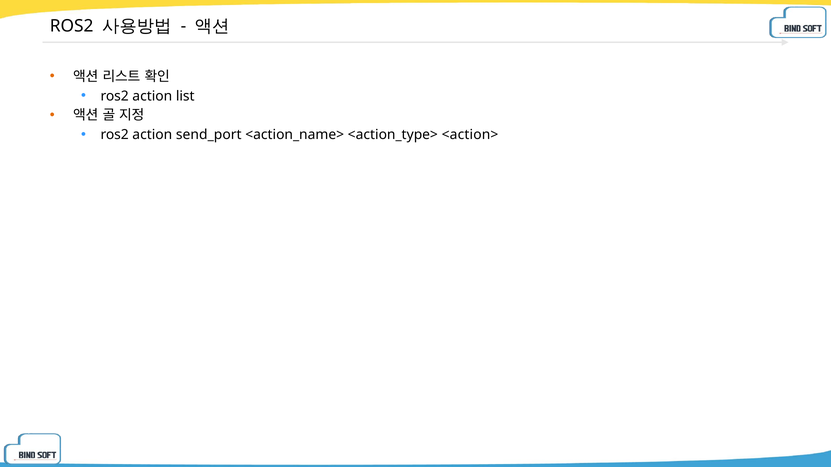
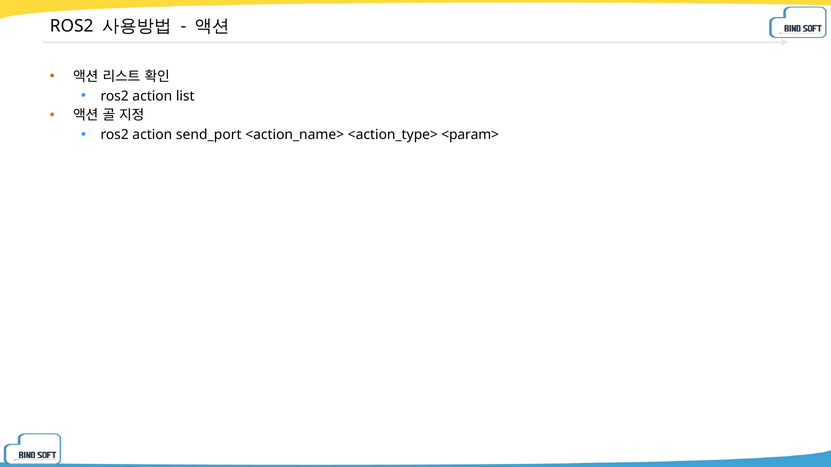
<action>: <action> -> <param>
